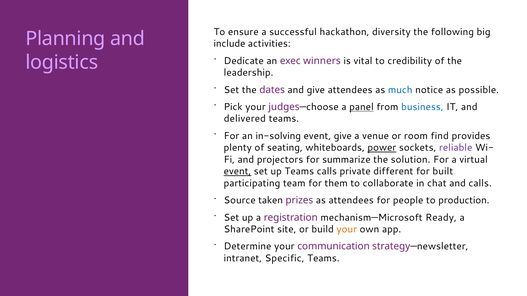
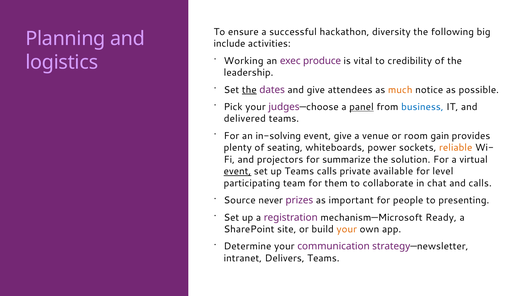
Dedicate: Dedicate -> Working
winners: winners -> produce
the at (249, 90) underline: none -> present
much colour: blue -> orange
find: find -> gain
power underline: present -> none
reliable colour: purple -> orange
different: different -> available
built: built -> level
taken: taken -> never
as attendees: attendees -> important
production: production -> presenting
Specific: Specific -> Delivers
